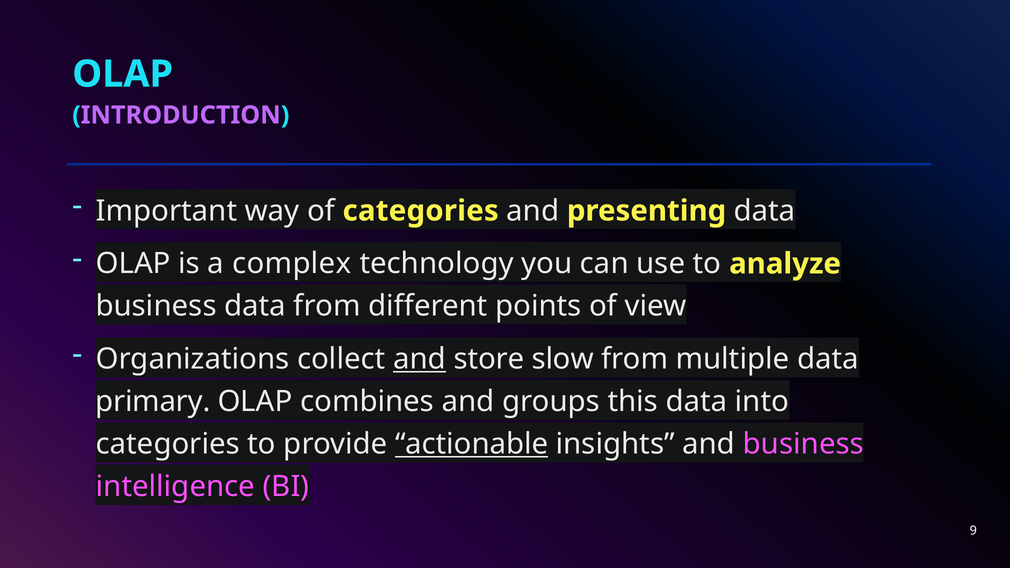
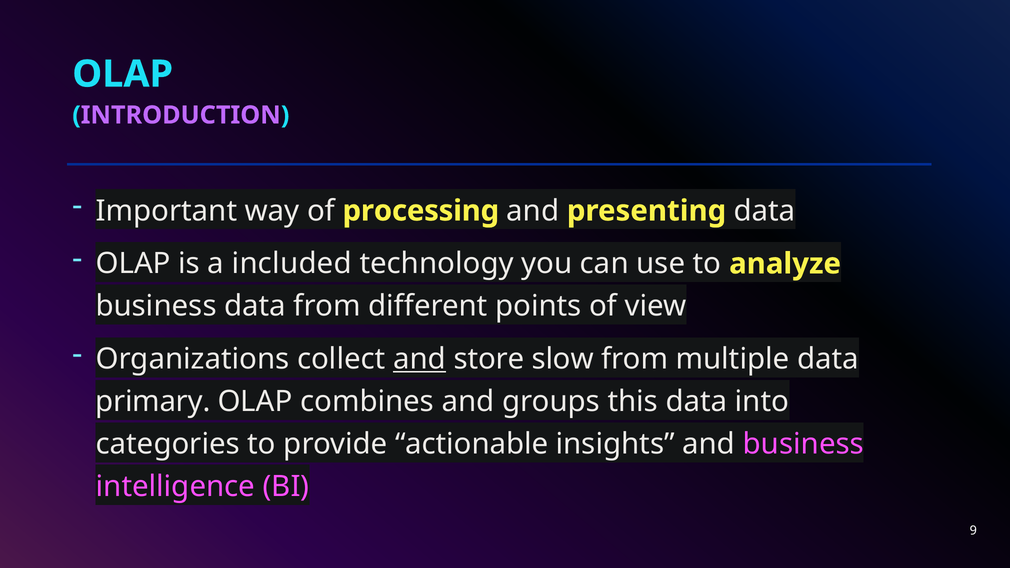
of categories: categories -> processing
complex: complex -> included
actionable underline: present -> none
